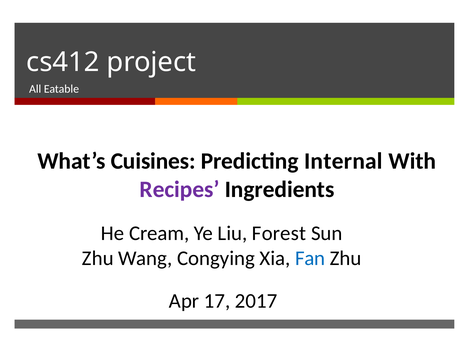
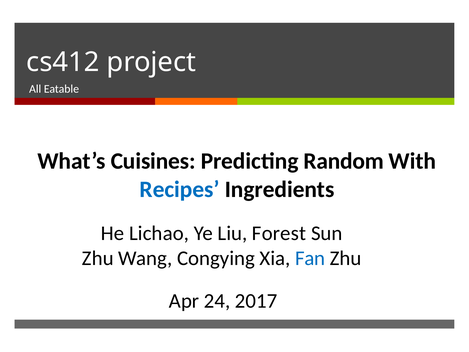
Internal: Internal -> Random
Recipes colour: purple -> blue
Cream: Cream -> Lichao
17: 17 -> 24
